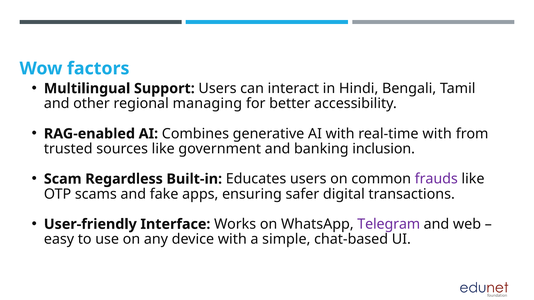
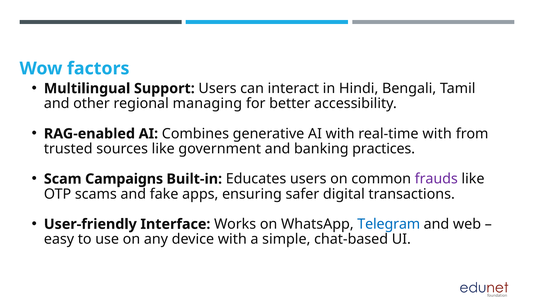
inclusion: inclusion -> practices
Regardless: Regardless -> Campaigns
Telegram colour: purple -> blue
